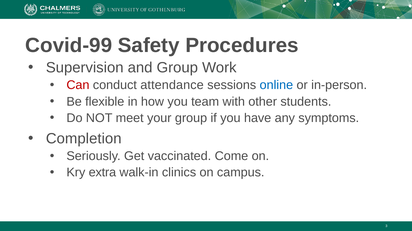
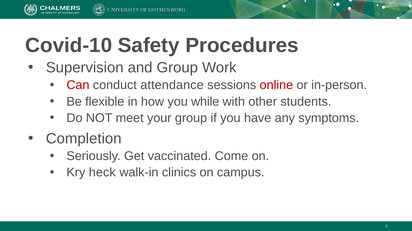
Covid-99: Covid-99 -> Covid-10
online colour: blue -> red
team: team -> while
extra: extra -> heck
